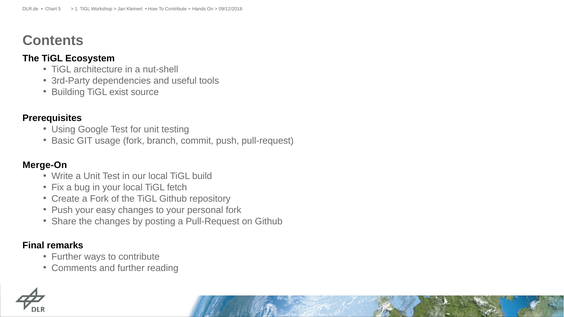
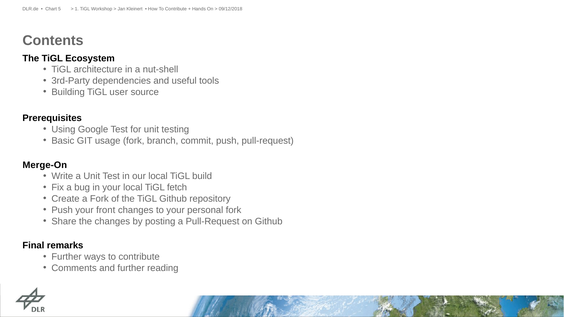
exist: exist -> user
easy: easy -> front
